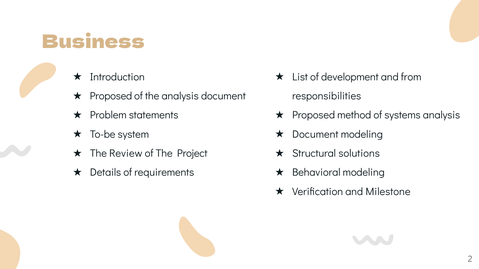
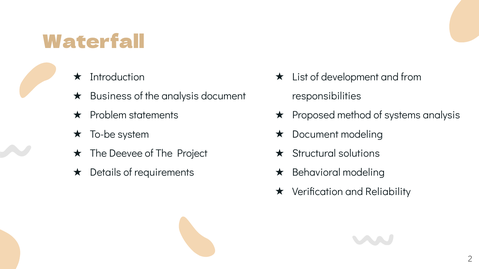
Business: Business -> Waterfall
Proposed at (111, 96): Proposed -> Business
Review: Review -> Deevee
Milestone: Milestone -> Reliability
